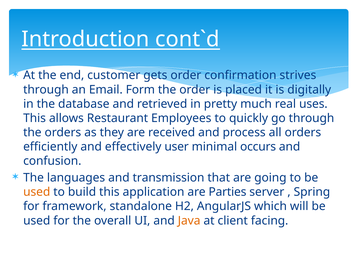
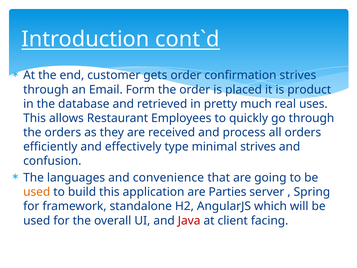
digitally: digitally -> product
user: user -> type
minimal occurs: occurs -> strives
transmission: transmission -> convenience
Java colour: orange -> red
